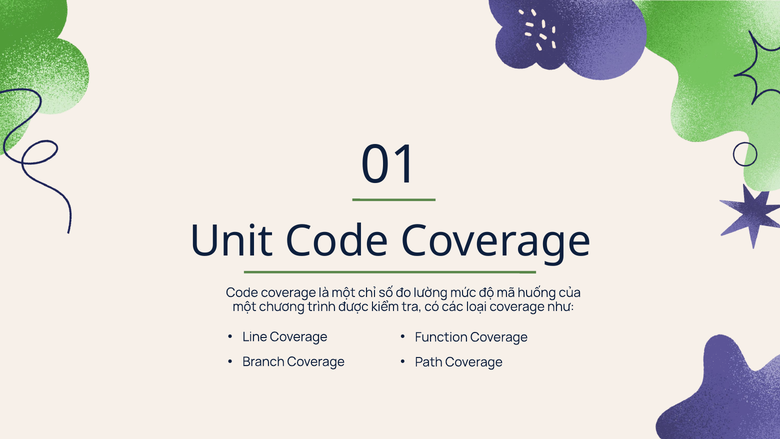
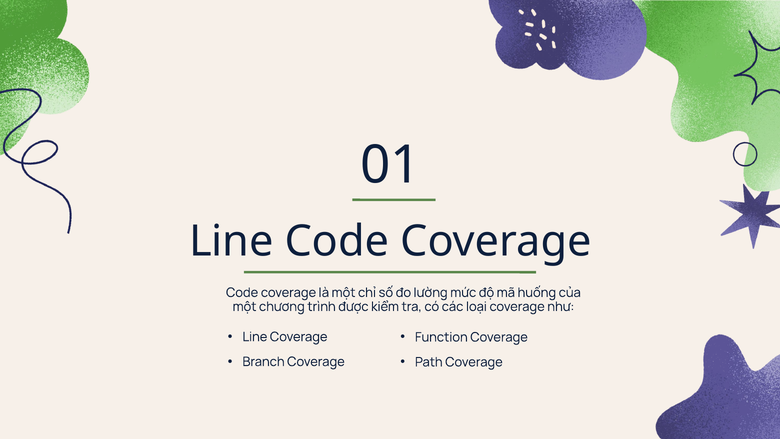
Unit at (231, 242): Unit -> Line
